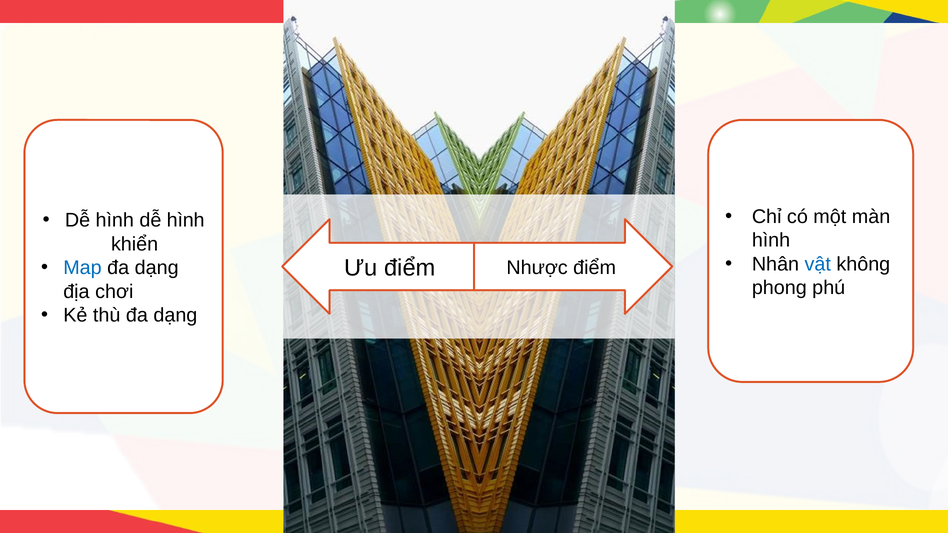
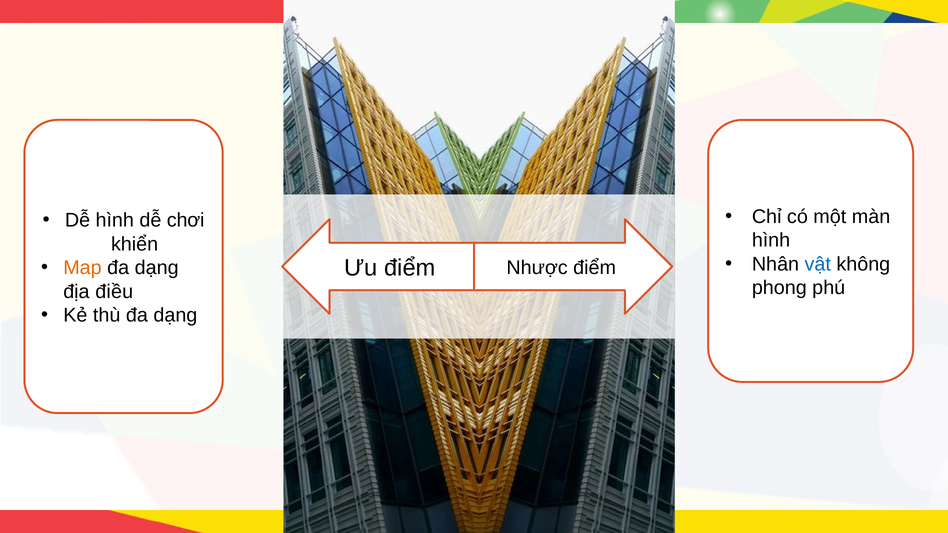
hình at (186, 221): hình -> chơi
Map colour: blue -> orange
chơi: chơi -> điều
